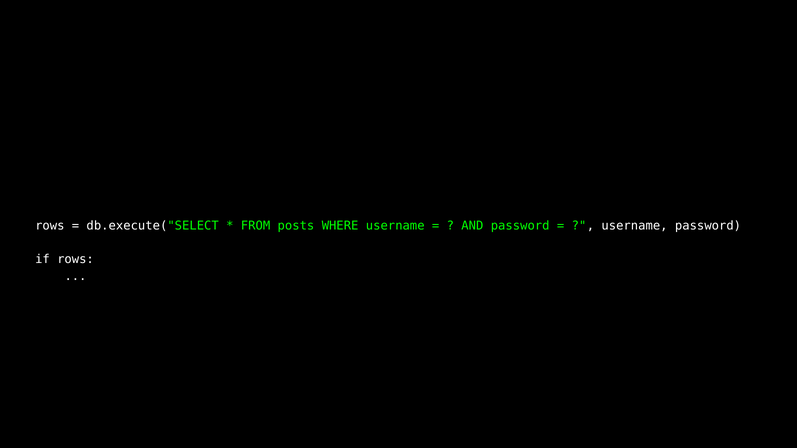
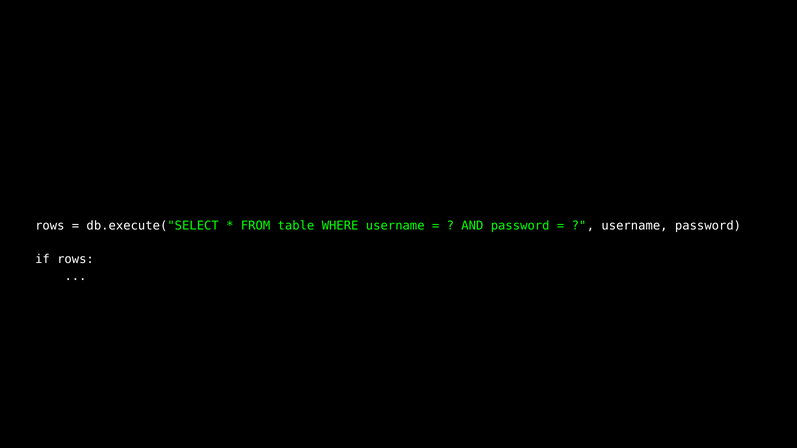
posts: posts -> table
